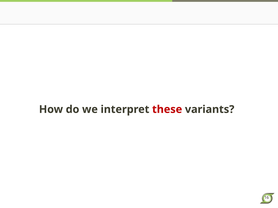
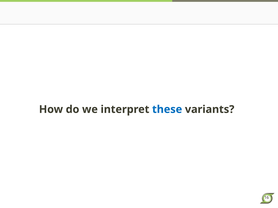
these colour: red -> blue
